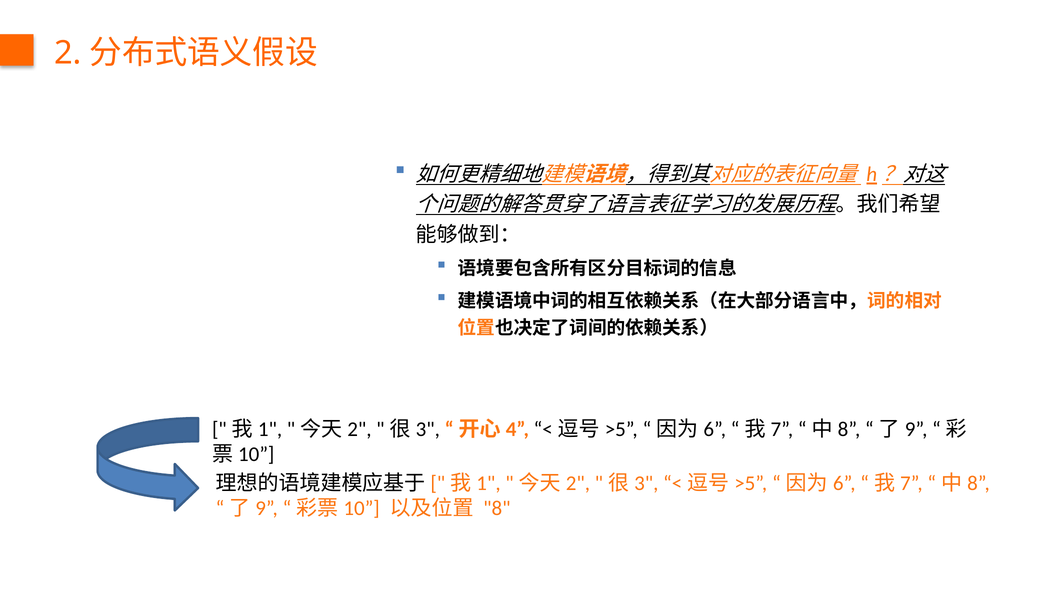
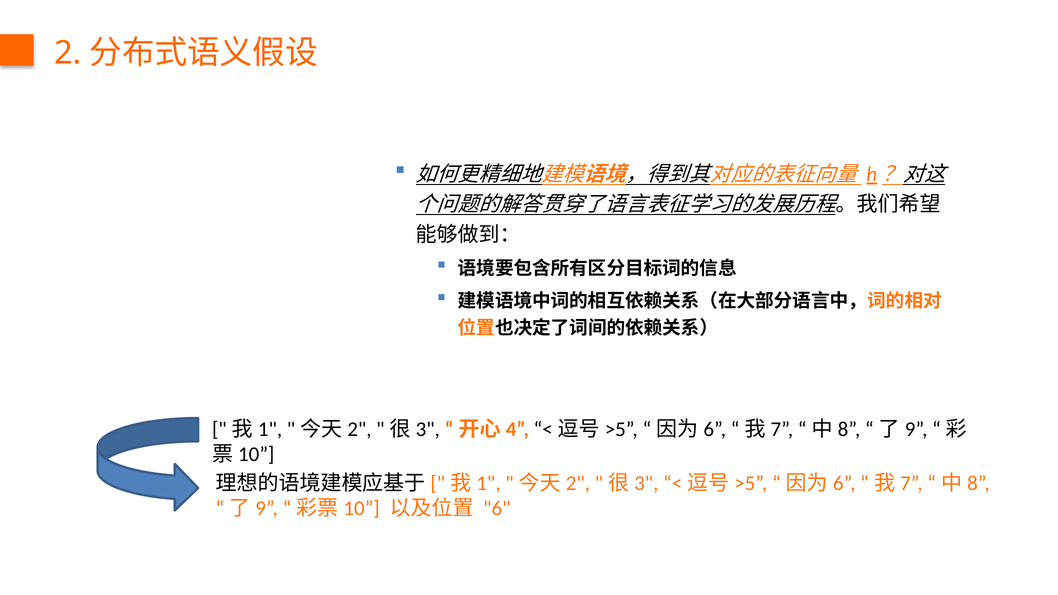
8: 8 -> 6
